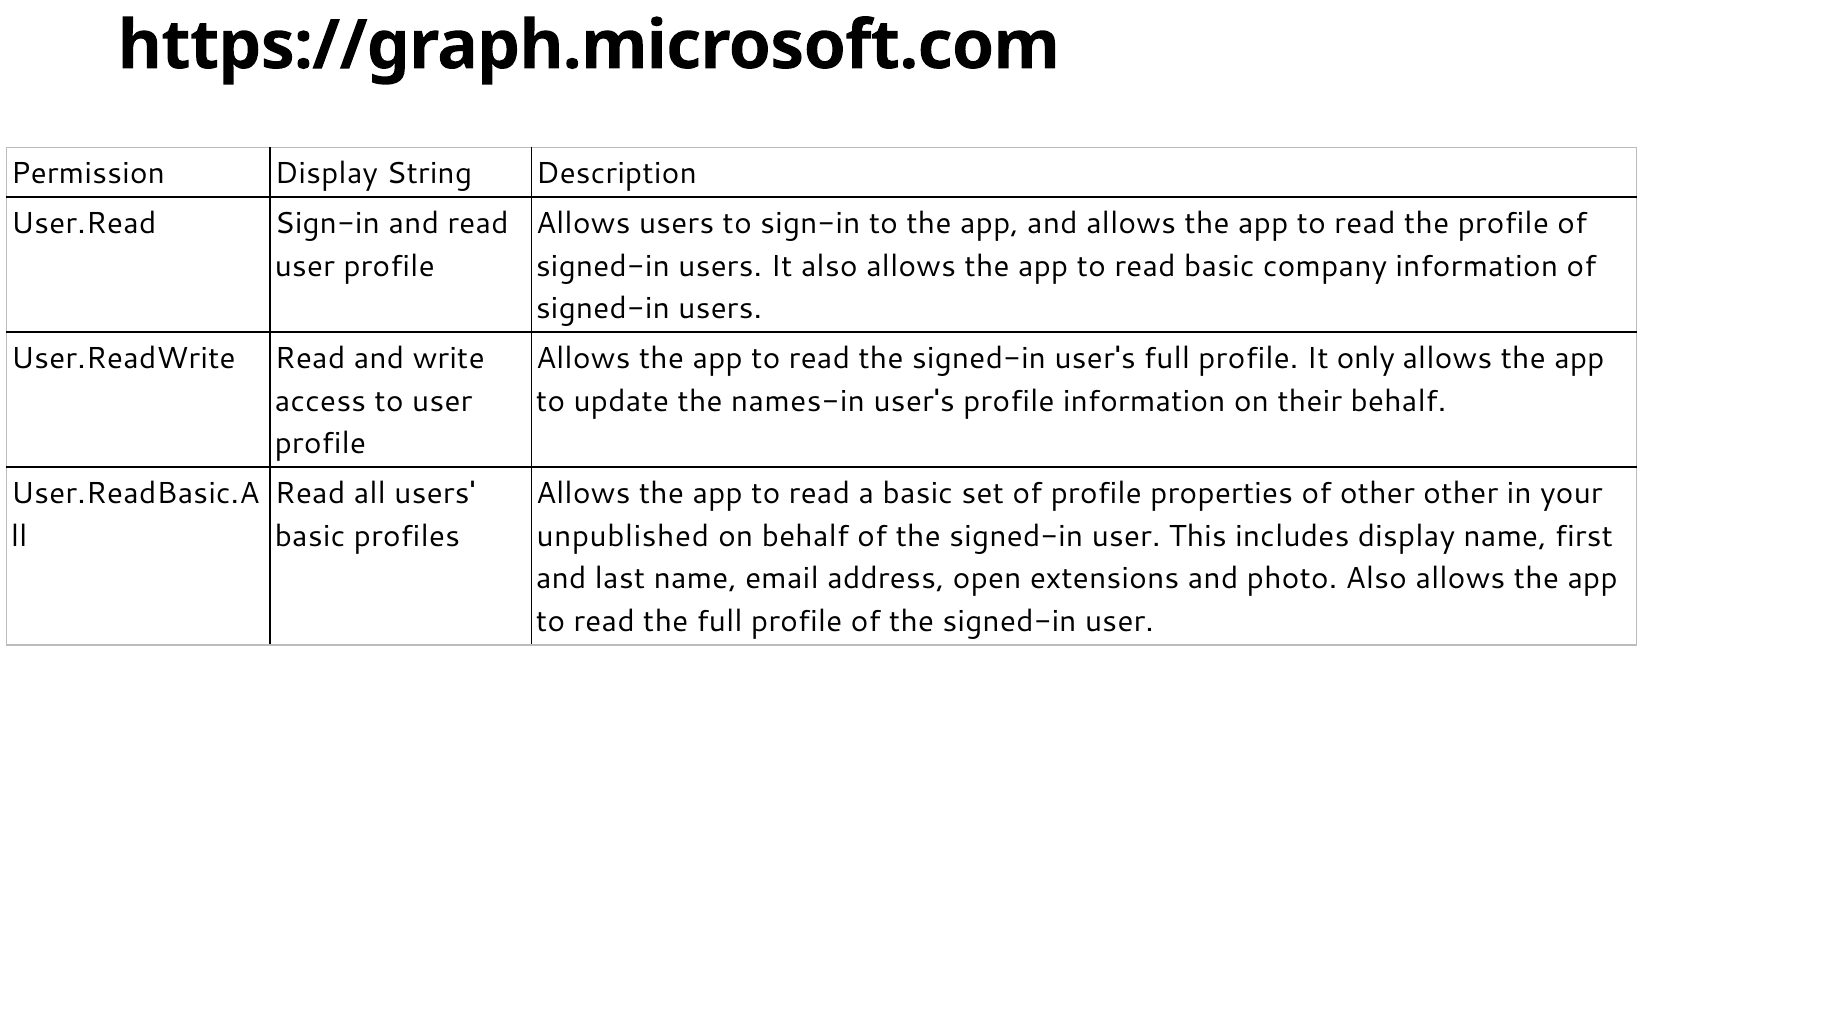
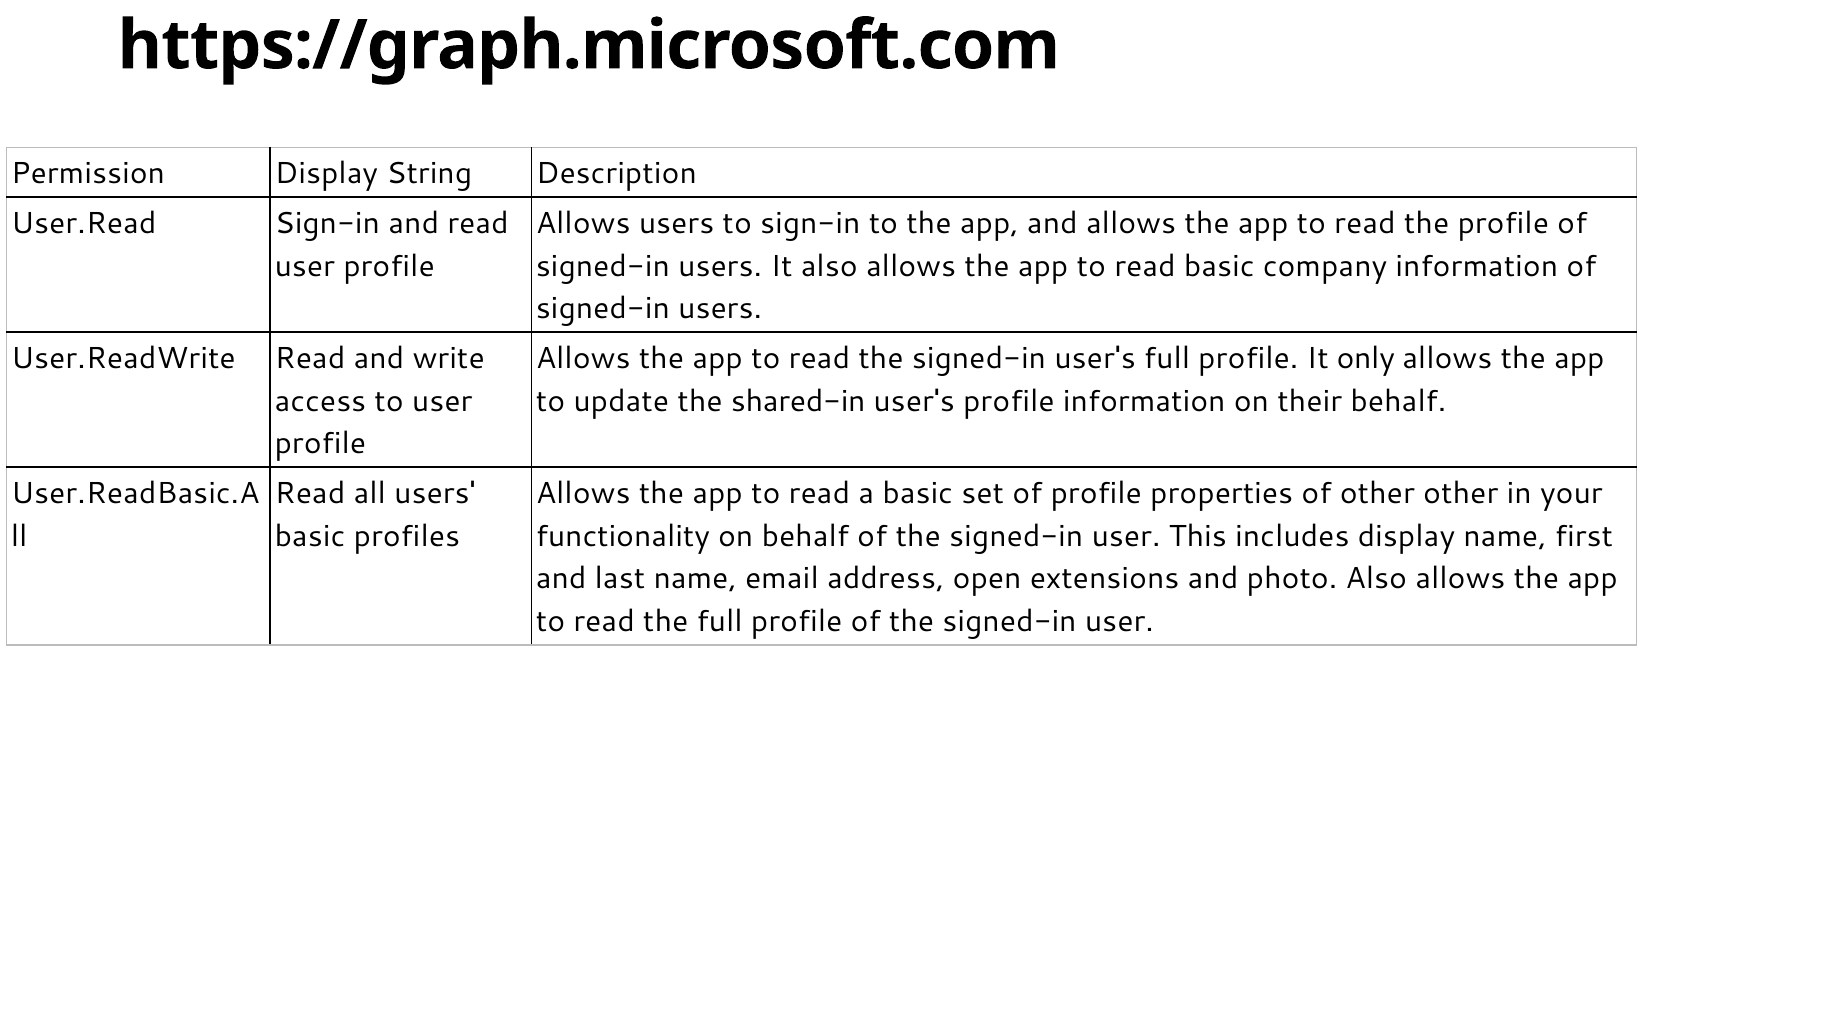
names-in: names-in -> shared-in
unpublished: unpublished -> functionality
